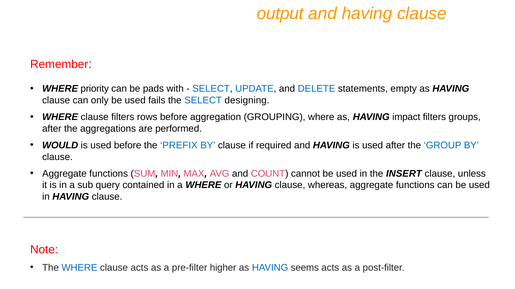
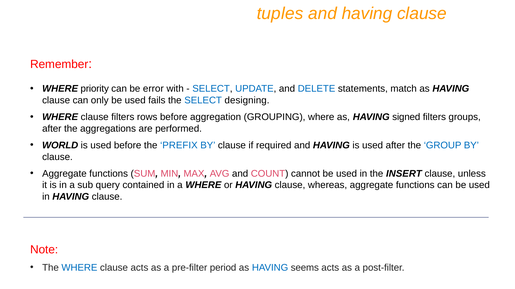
output: output -> tuples
pads: pads -> error
empty: empty -> match
impact: impact -> signed
WOULD: WOULD -> WORLD
higher: higher -> period
